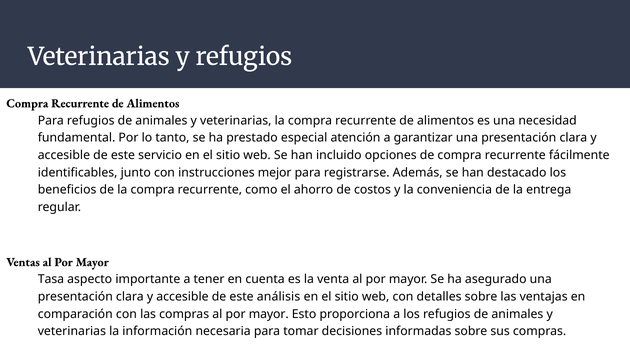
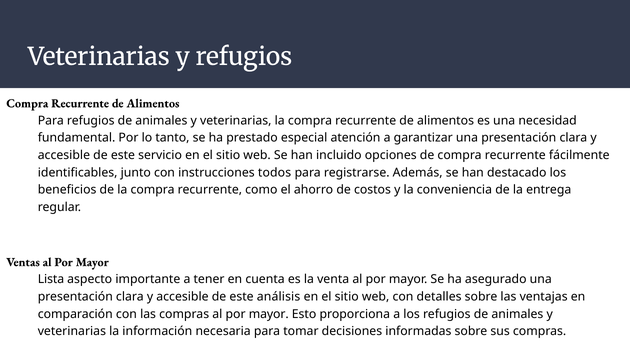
mejor: mejor -> todos
Tasa: Tasa -> Lista
